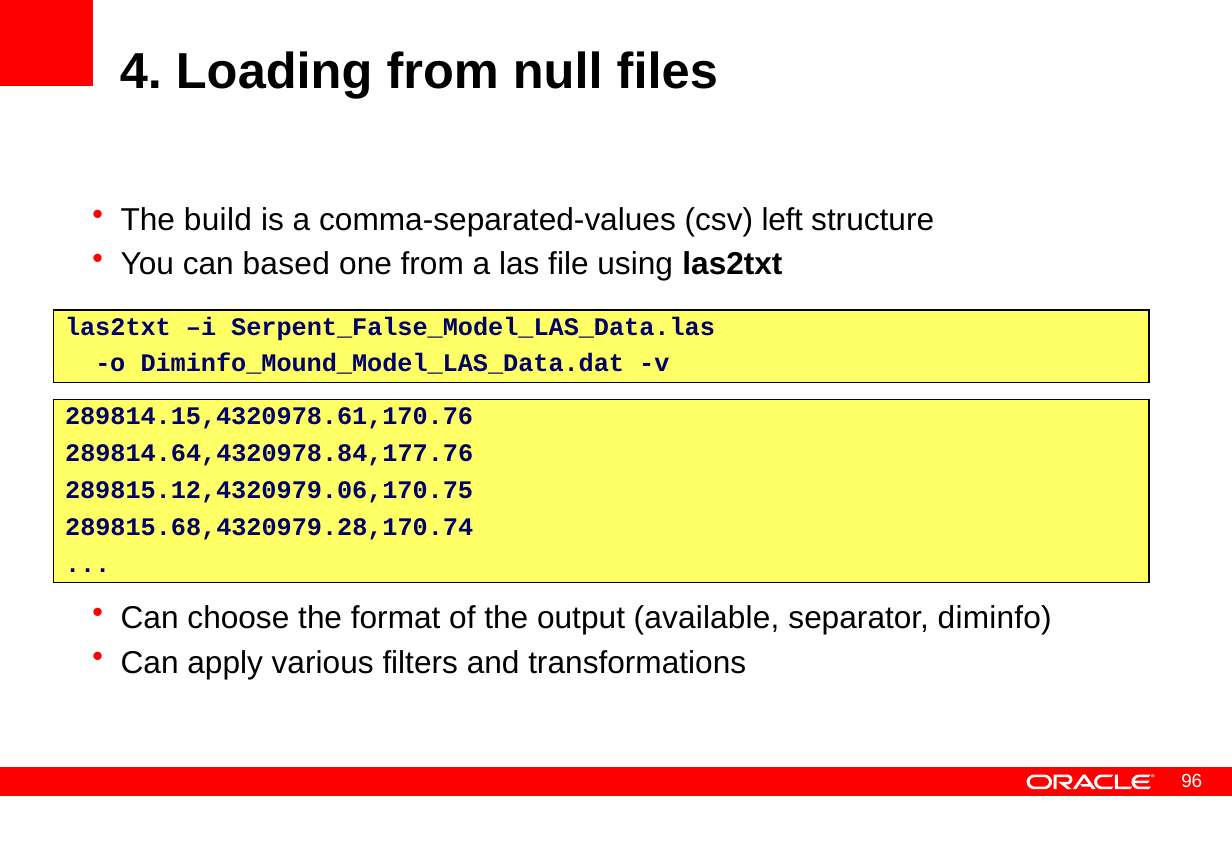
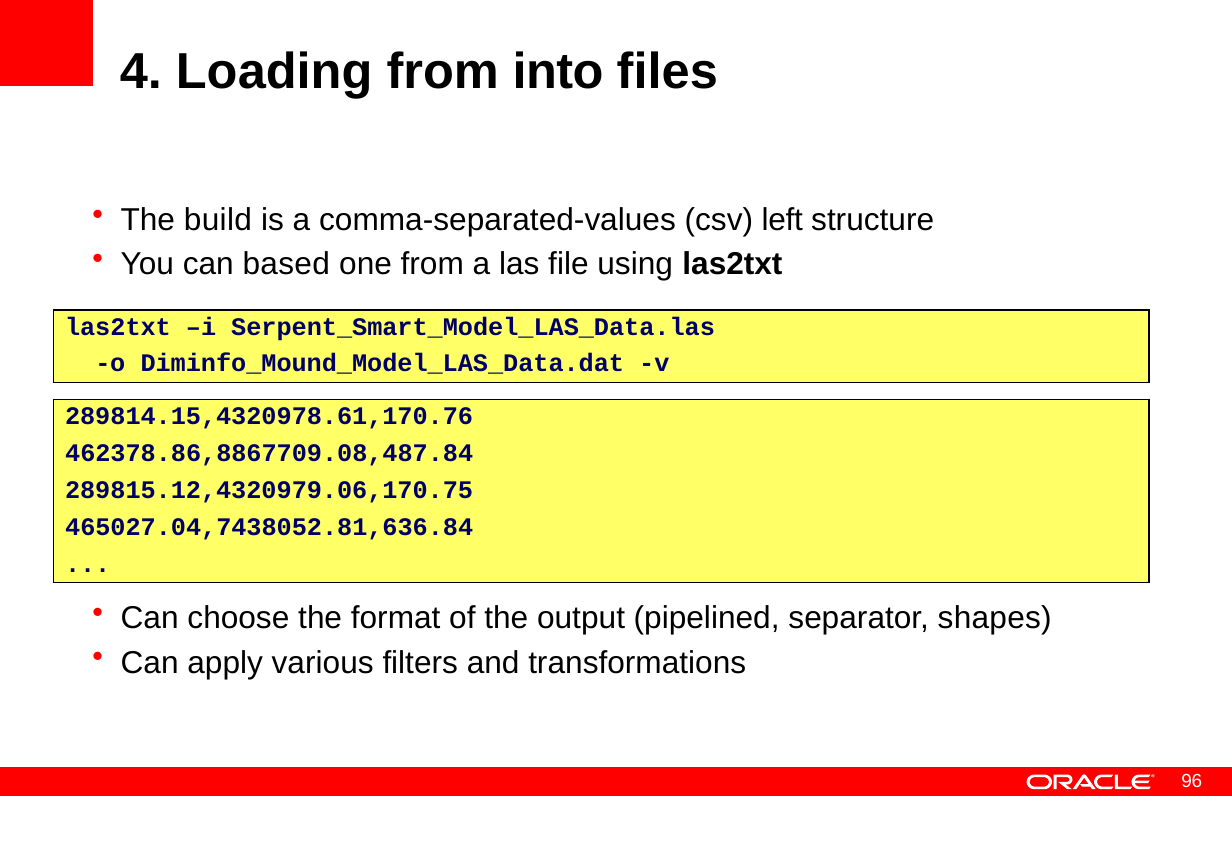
null: null -> into
Serpent_False_Model_LAS_Data.las: Serpent_False_Model_LAS_Data.las -> Serpent_Smart_Model_LAS_Data.las
289814.64,4320978.84,177.76: 289814.64,4320978.84,177.76 -> 462378.86,8867709.08,487.84
289815.68,4320979.28,170.74: 289815.68,4320979.28,170.74 -> 465027.04,7438052.81,636.84
available: available -> pipelined
diminfo: diminfo -> shapes
